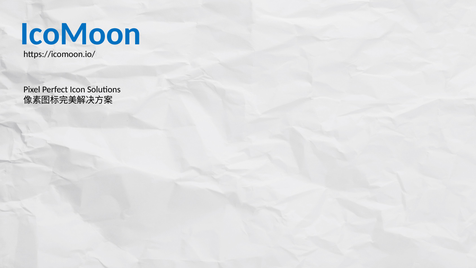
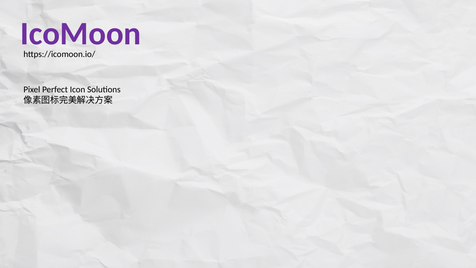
IcoMoon colour: blue -> purple
